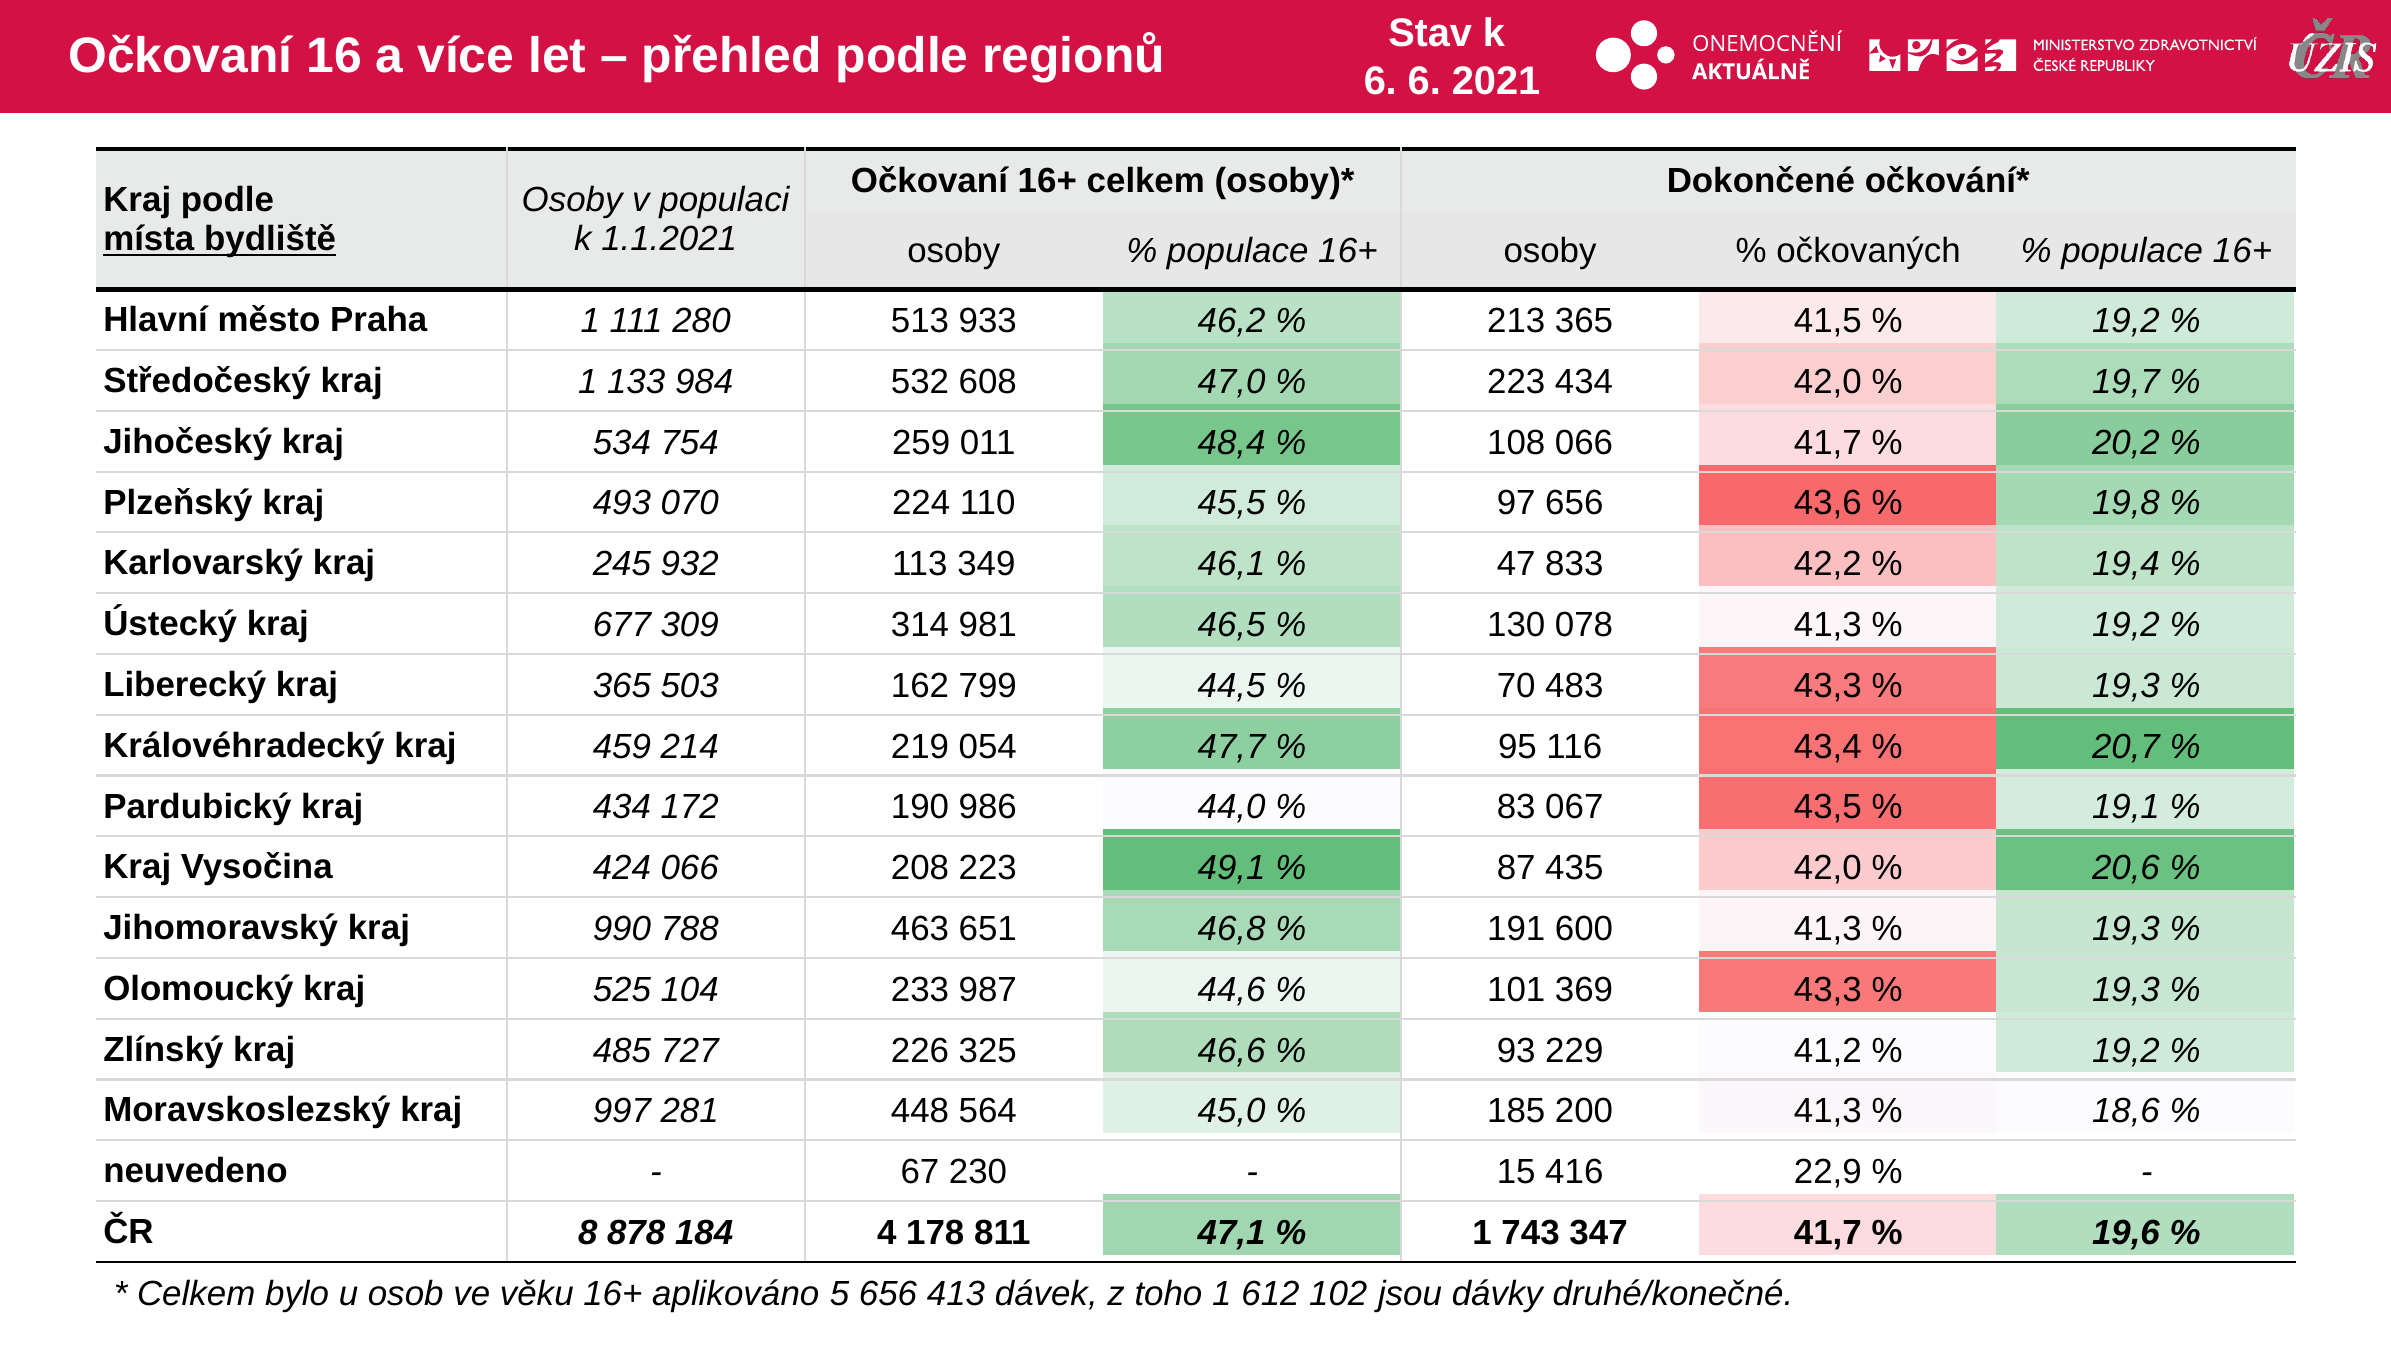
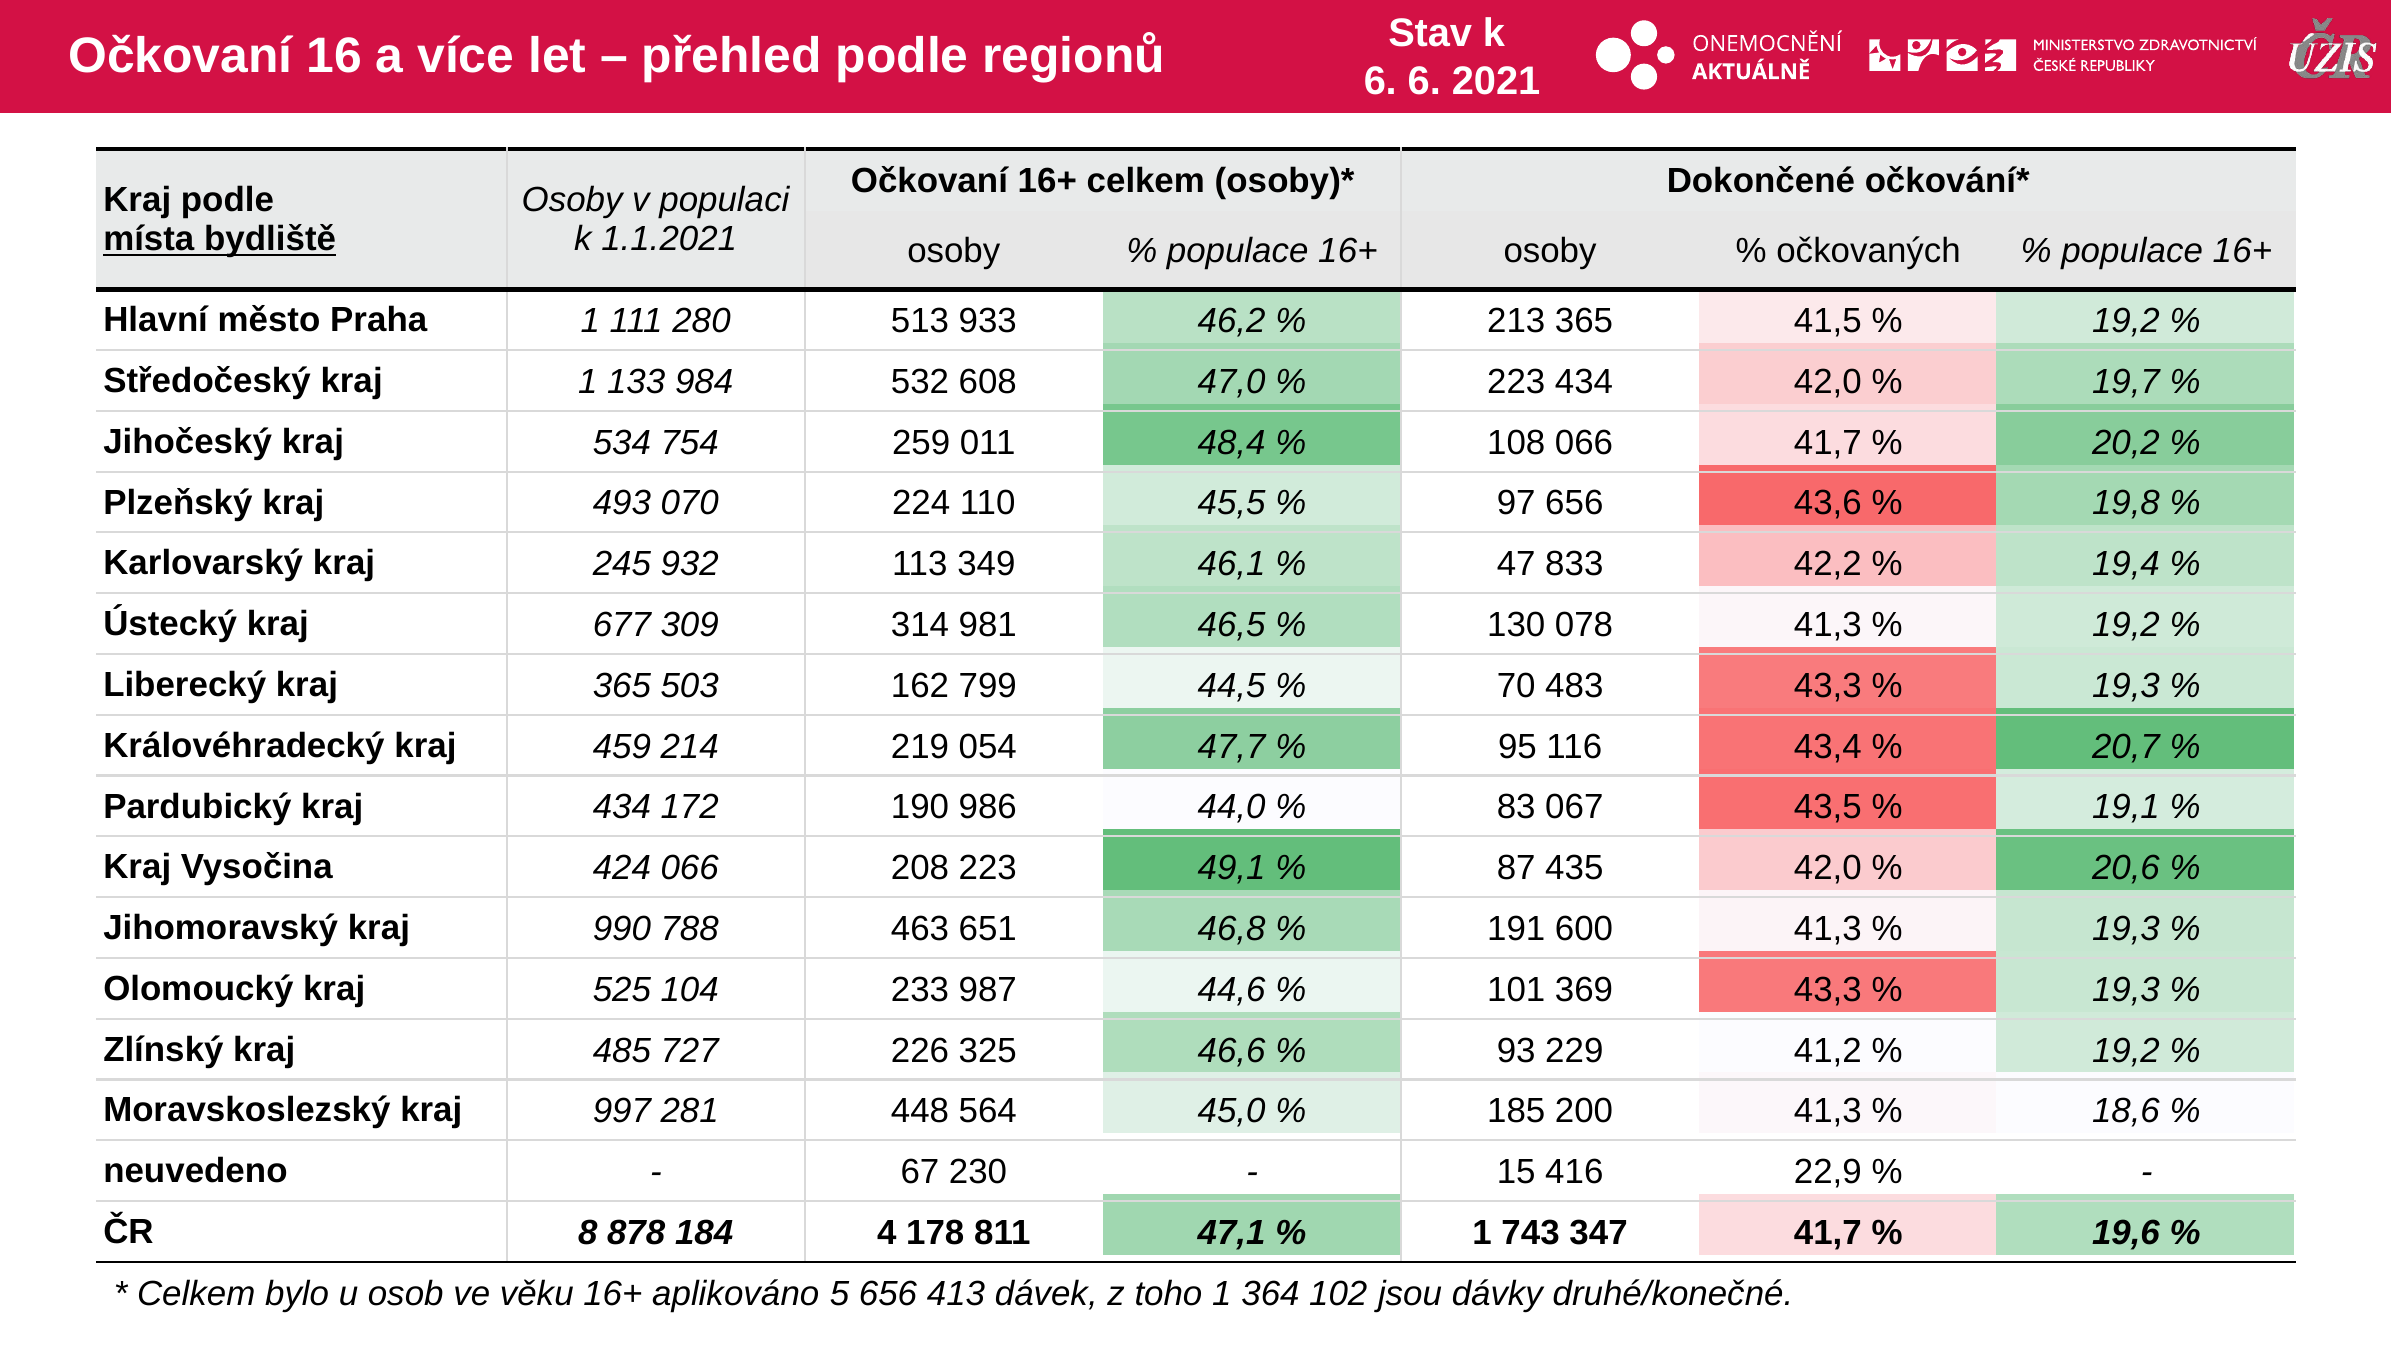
612: 612 -> 364
